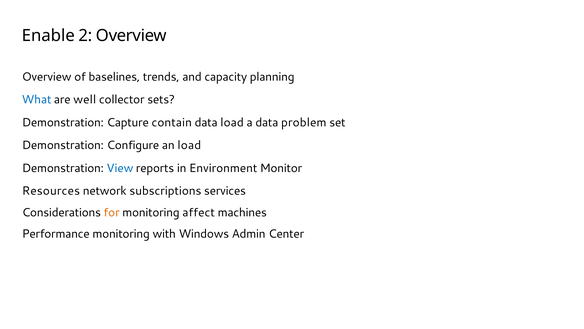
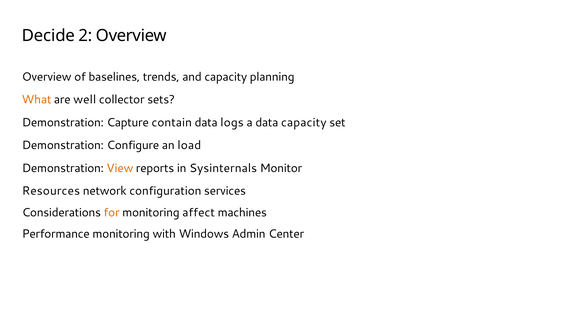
Enable: Enable -> Decide
What colour: blue -> orange
data load: load -> logs
data problem: problem -> capacity
View colour: blue -> orange
Environment: Environment -> Sysinternals
subscriptions: subscriptions -> configuration
